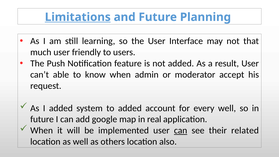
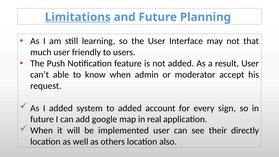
every well: well -> sign
can at (181, 130) underline: present -> none
related: related -> directly
